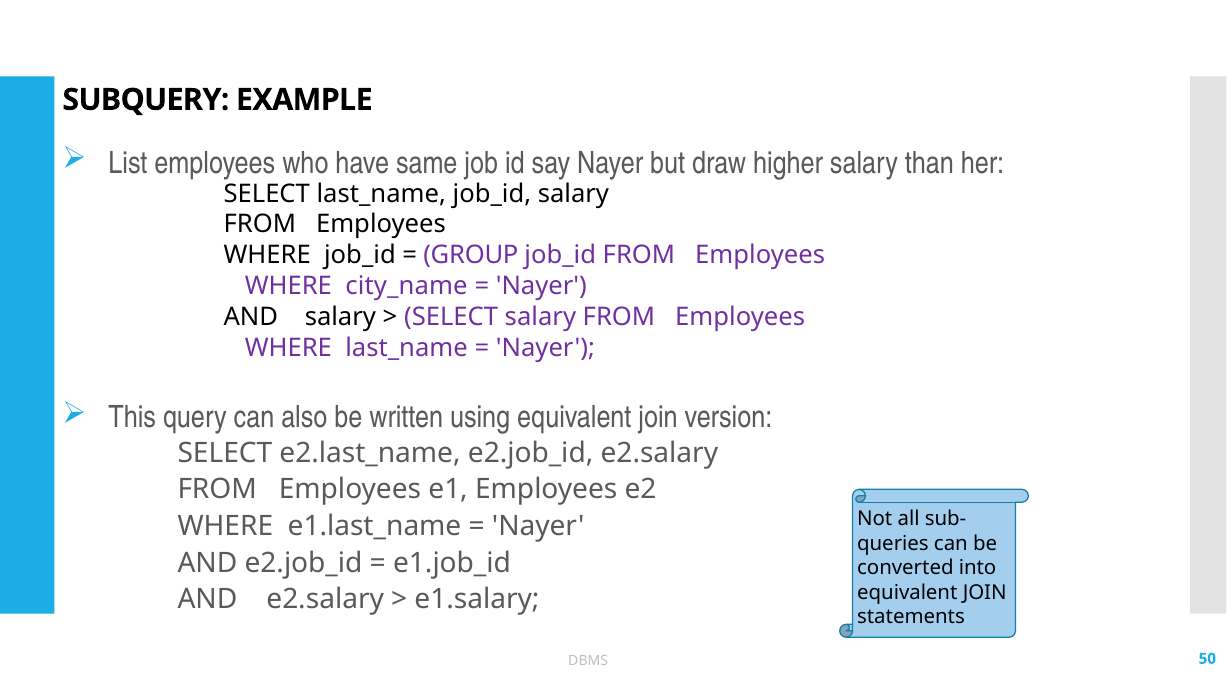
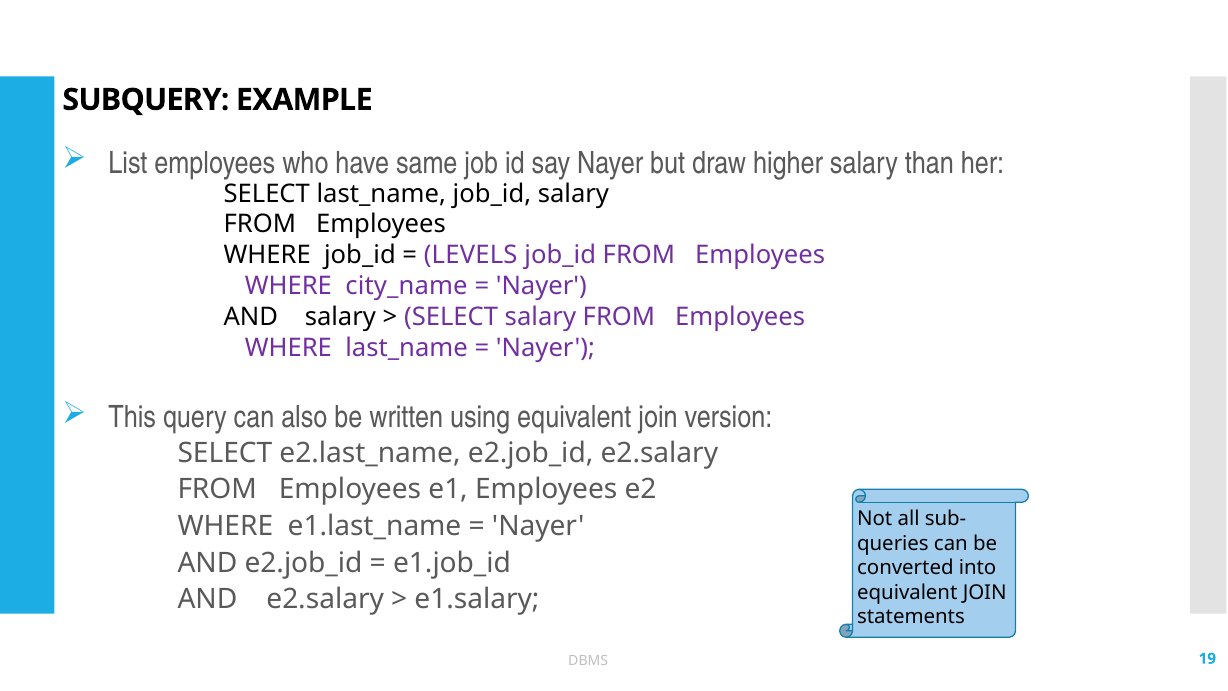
GROUP: GROUP -> LEVELS
50: 50 -> 19
